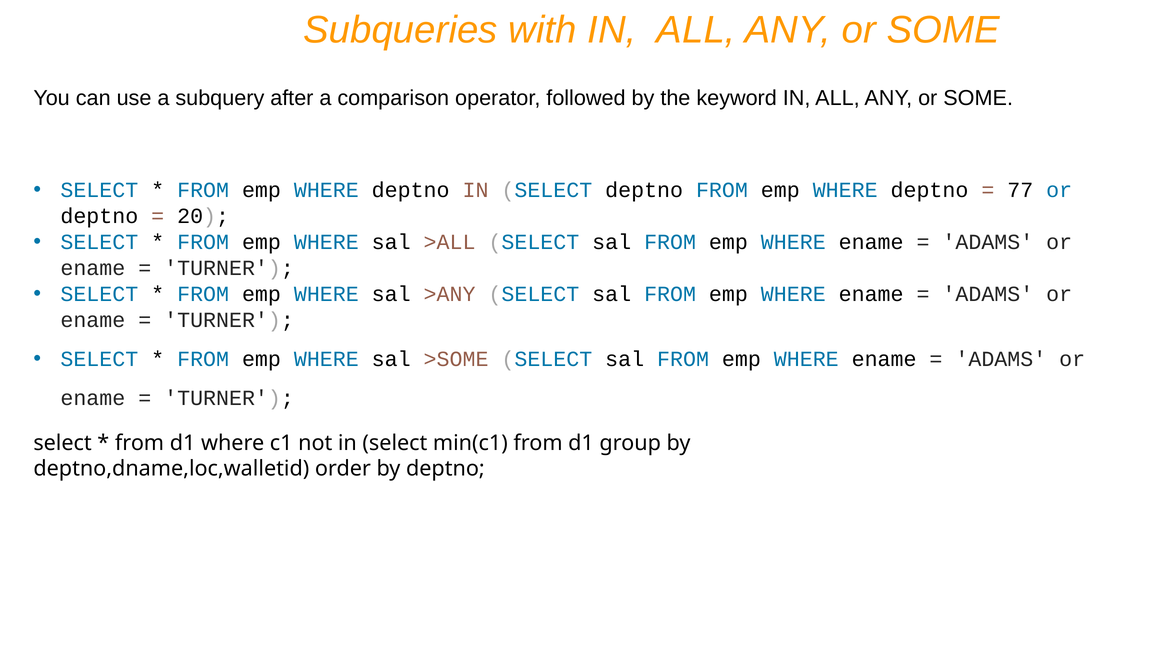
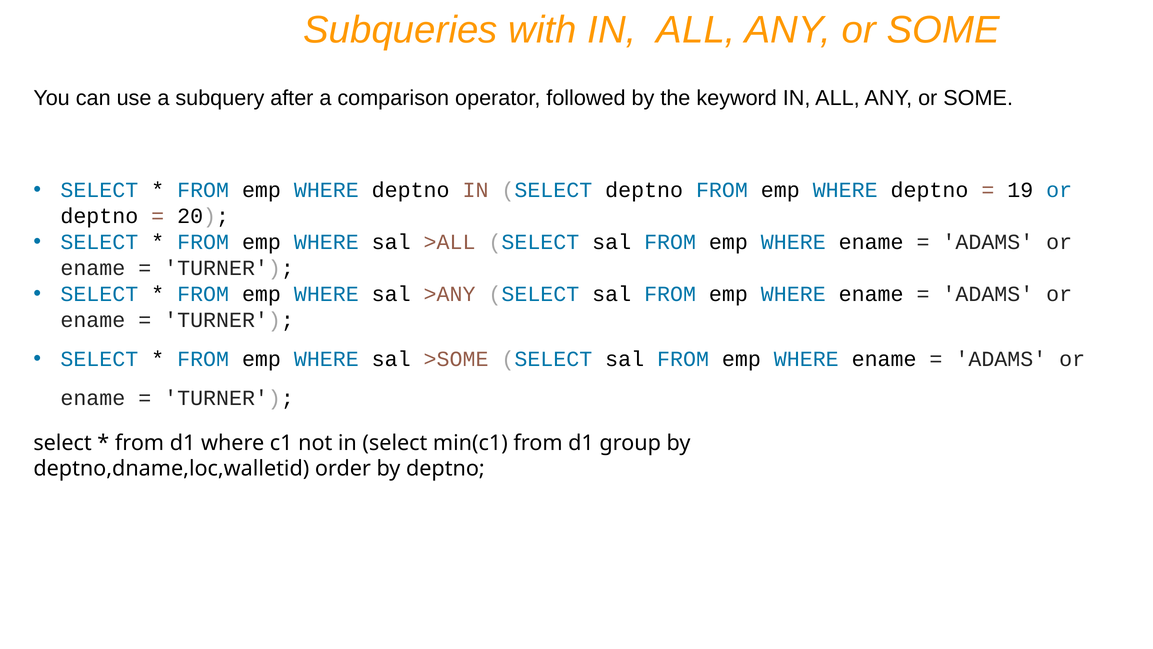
77: 77 -> 19
